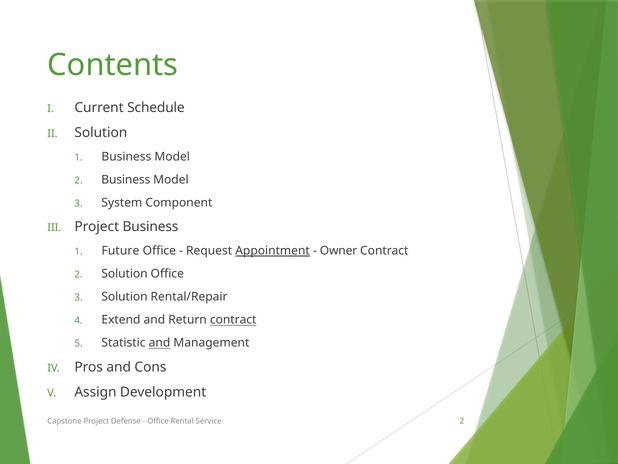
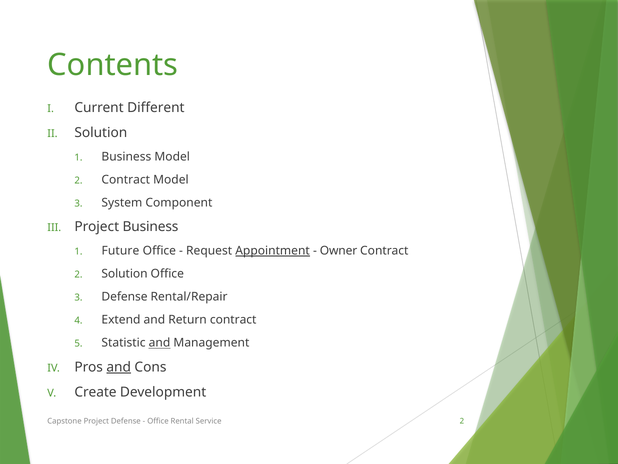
Schedule: Schedule -> Different
2 Business: Business -> Contract
Solution at (125, 297): Solution -> Defense
contract at (233, 320) underline: present -> none
and at (119, 367) underline: none -> present
Assign: Assign -> Create
